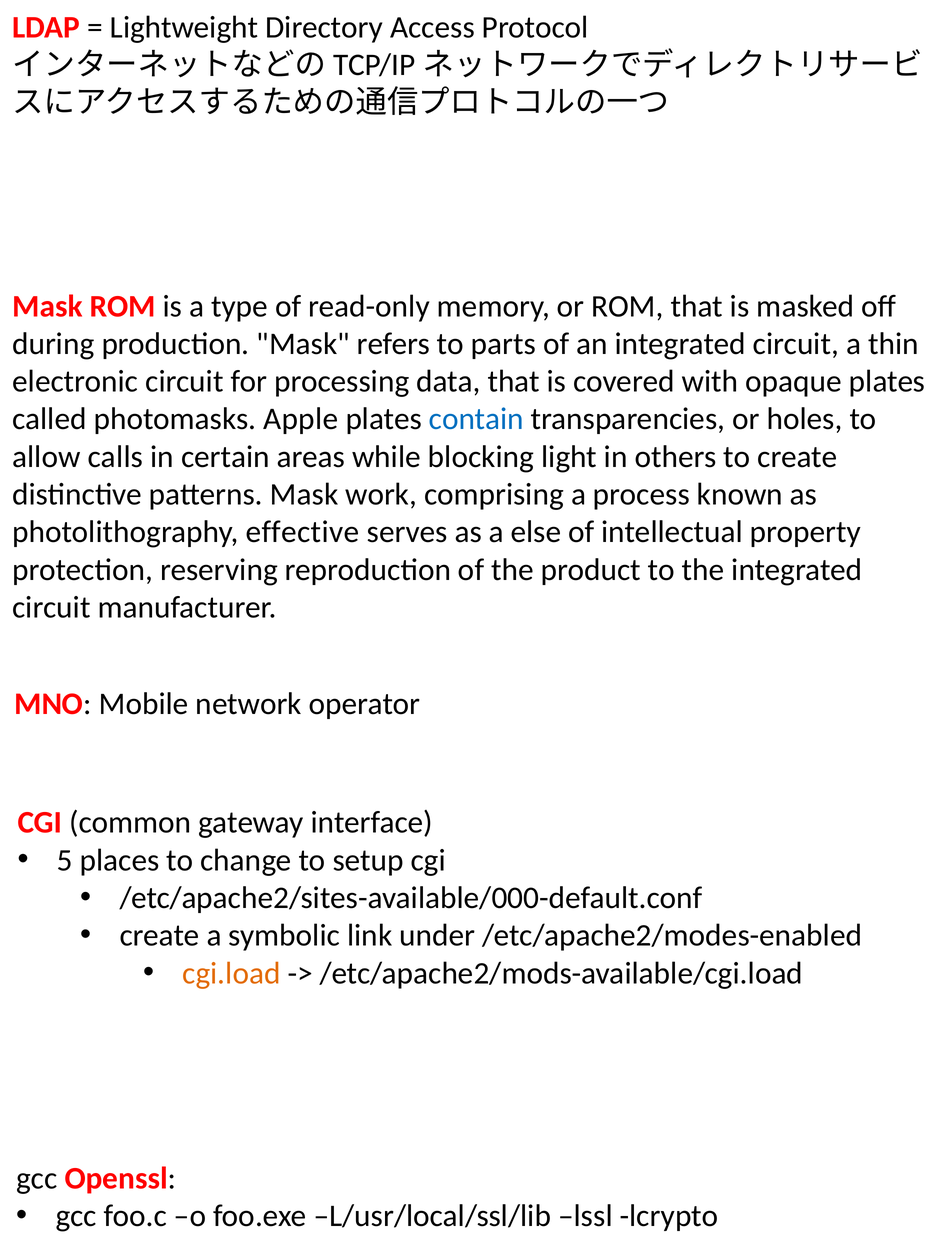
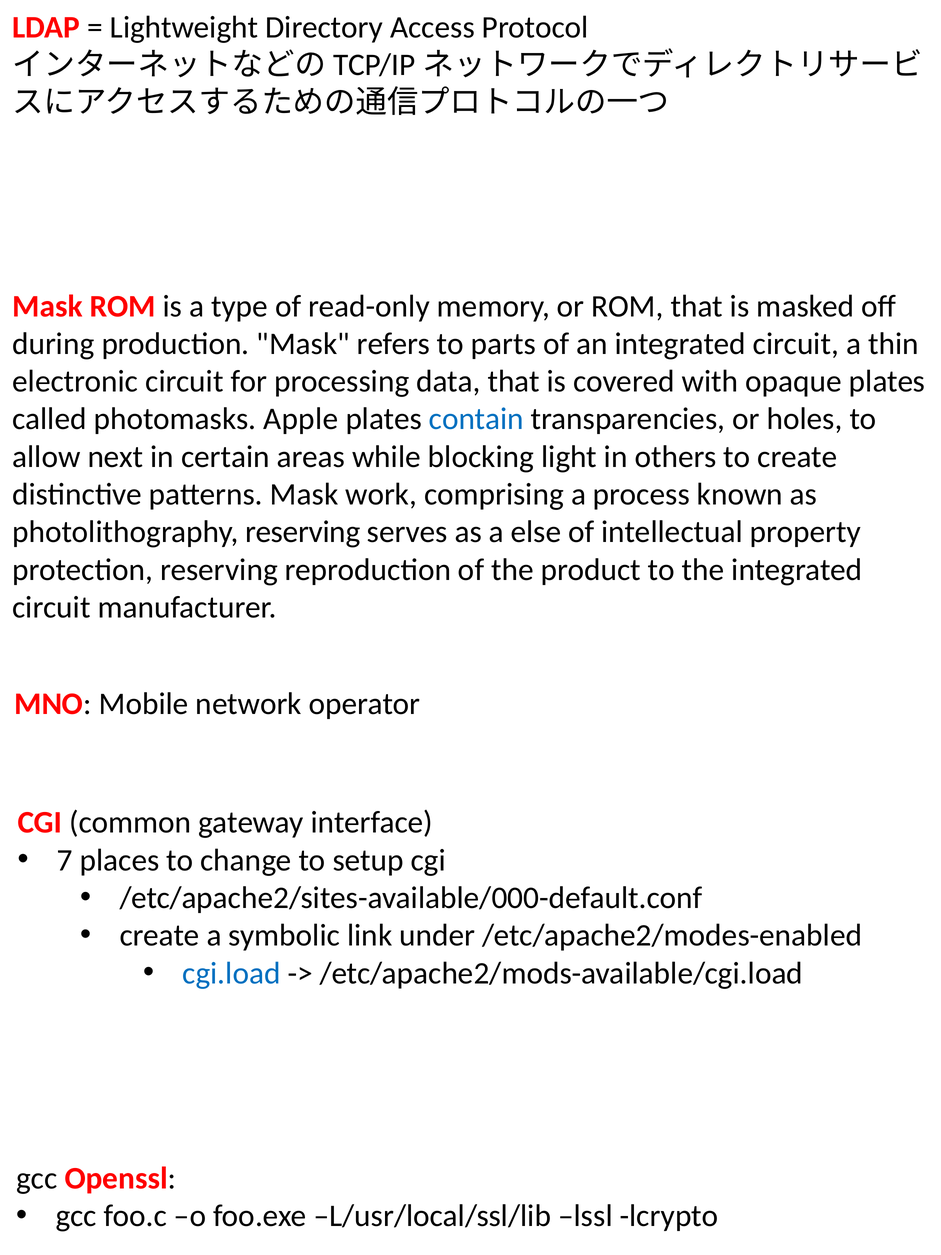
calls: calls -> next
photolithography effective: effective -> reserving
5: 5 -> 7
cgi.load colour: orange -> blue
